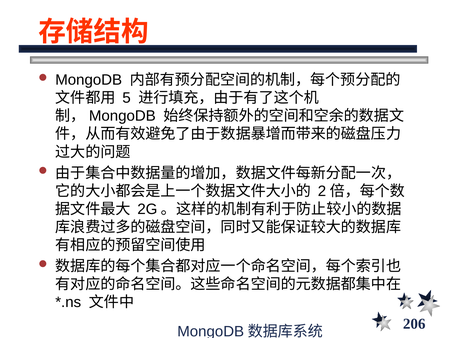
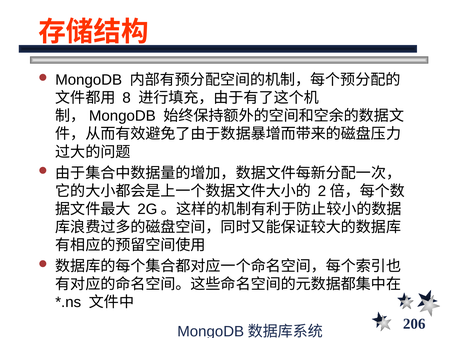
5: 5 -> 8
